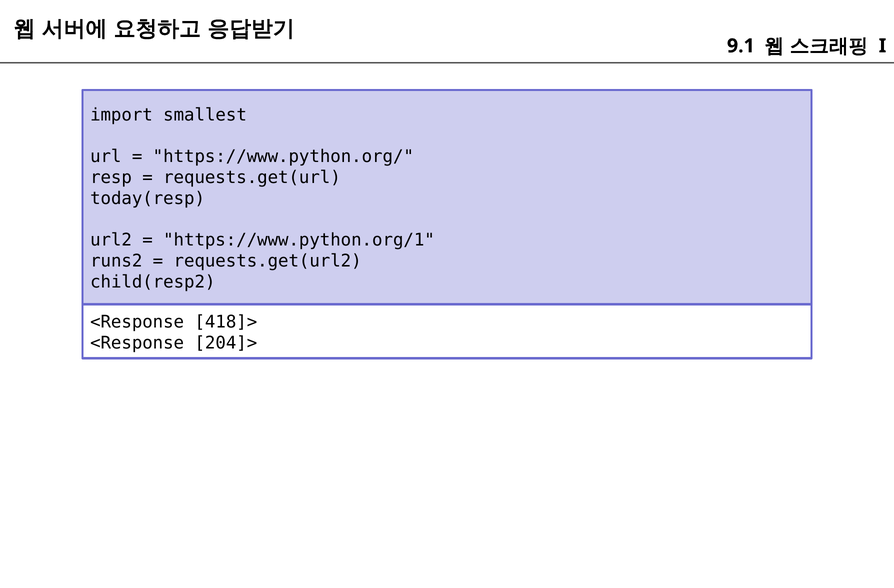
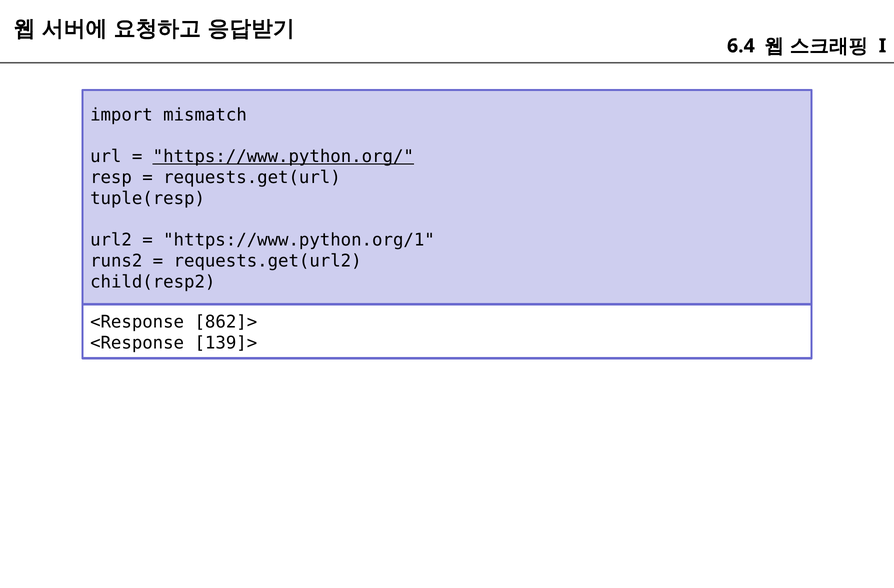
9.1: 9.1 -> 6.4
smallest: smallest -> mismatch
https://www.python.org/ underline: none -> present
today(resp: today(resp -> tuple(resp
418]>: 418]> -> 862]>
204]>: 204]> -> 139]>
